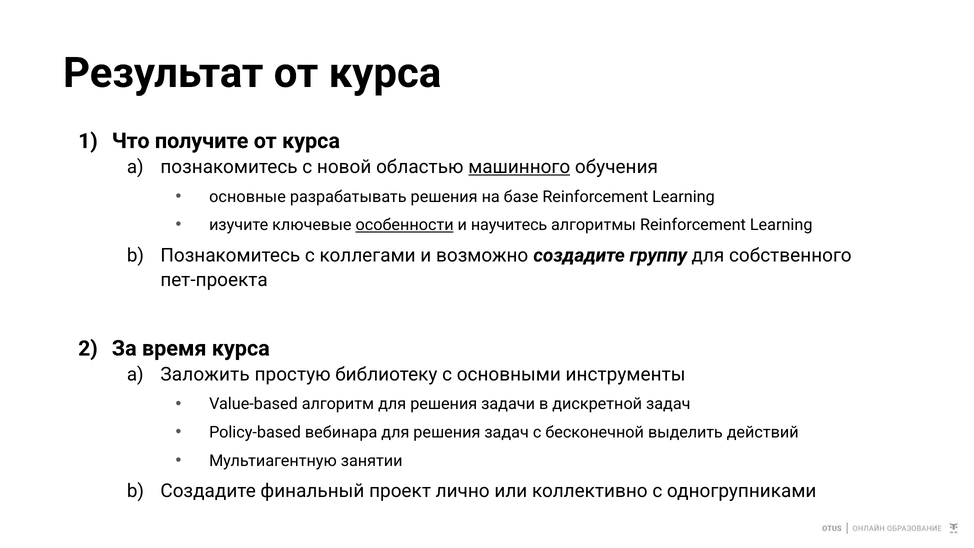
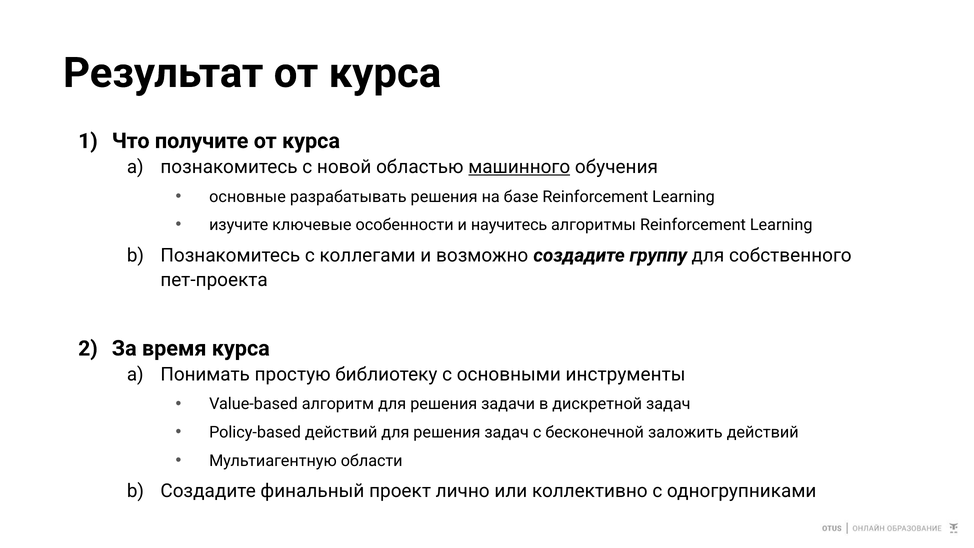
особенности underline: present -> none
Заложить: Заложить -> Понимать
Policy-based вебинара: вебинара -> действий
выделить: выделить -> заложить
занятии: занятии -> области
